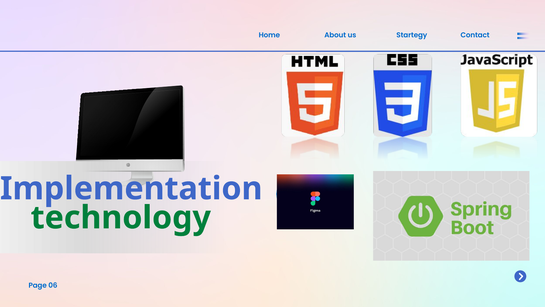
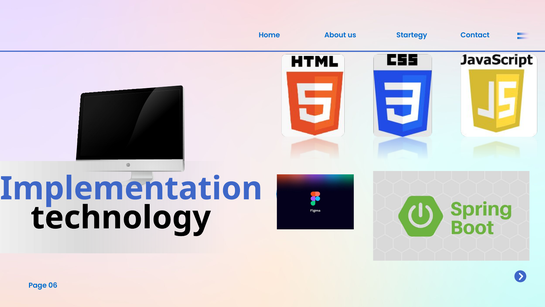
technology colour: green -> black
